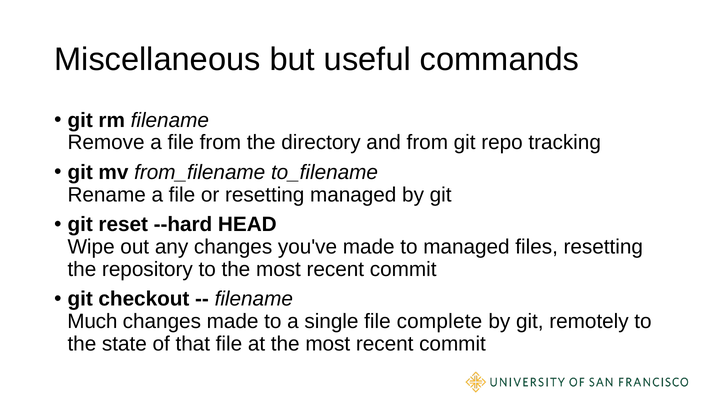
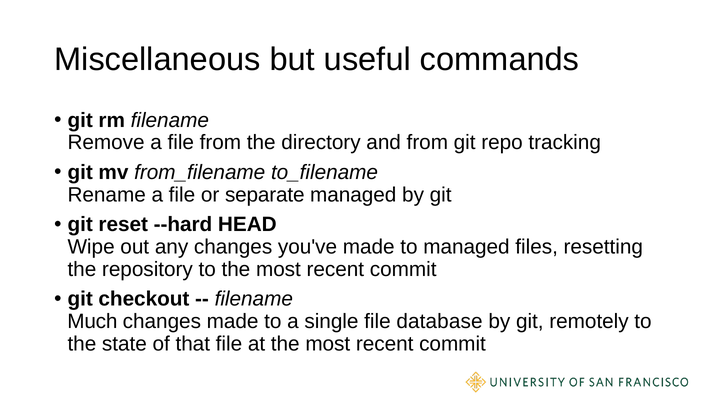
or resetting: resetting -> separate
complete: complete -> database
